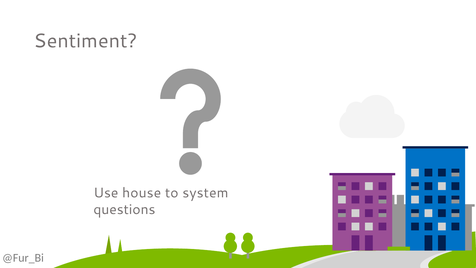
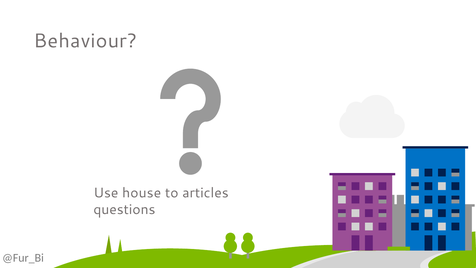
Sentiment: Sentiment -> Behaviour
system: system -> articles
